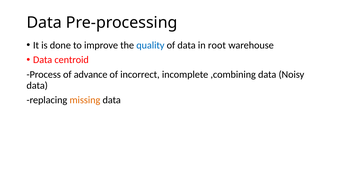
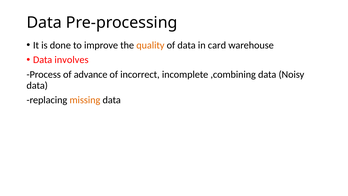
quality colour: blue -> orange
root: root -> card
centroid: centroid -> involves
